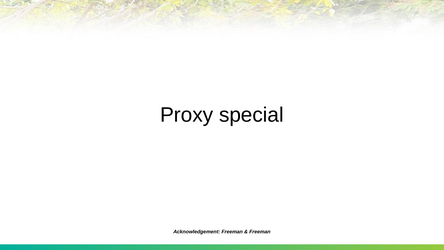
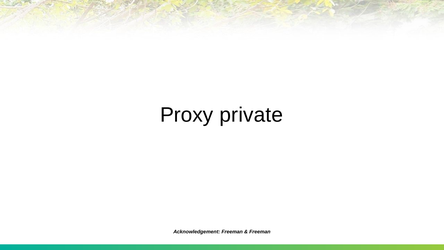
special: special -> private
